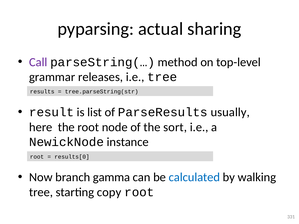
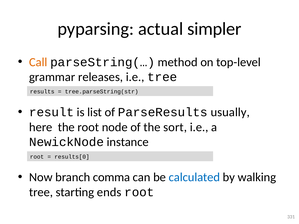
sharing: sharing -> simpler
Call colour: purple -> orange
gamma: gamma -> comma
copy: copy -> ends
